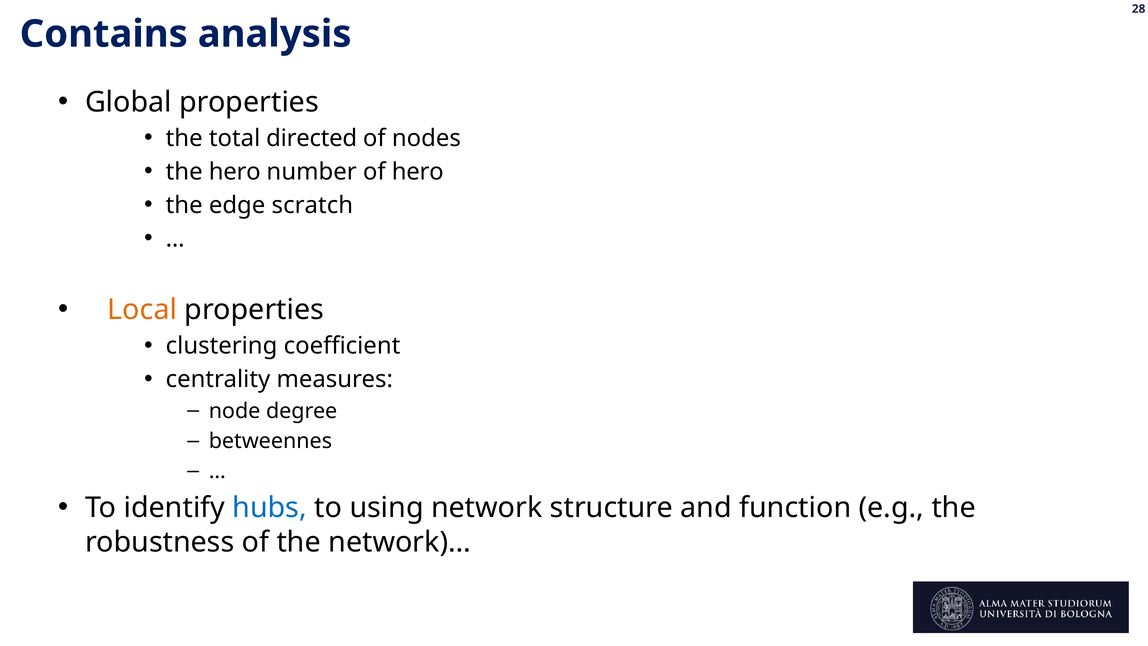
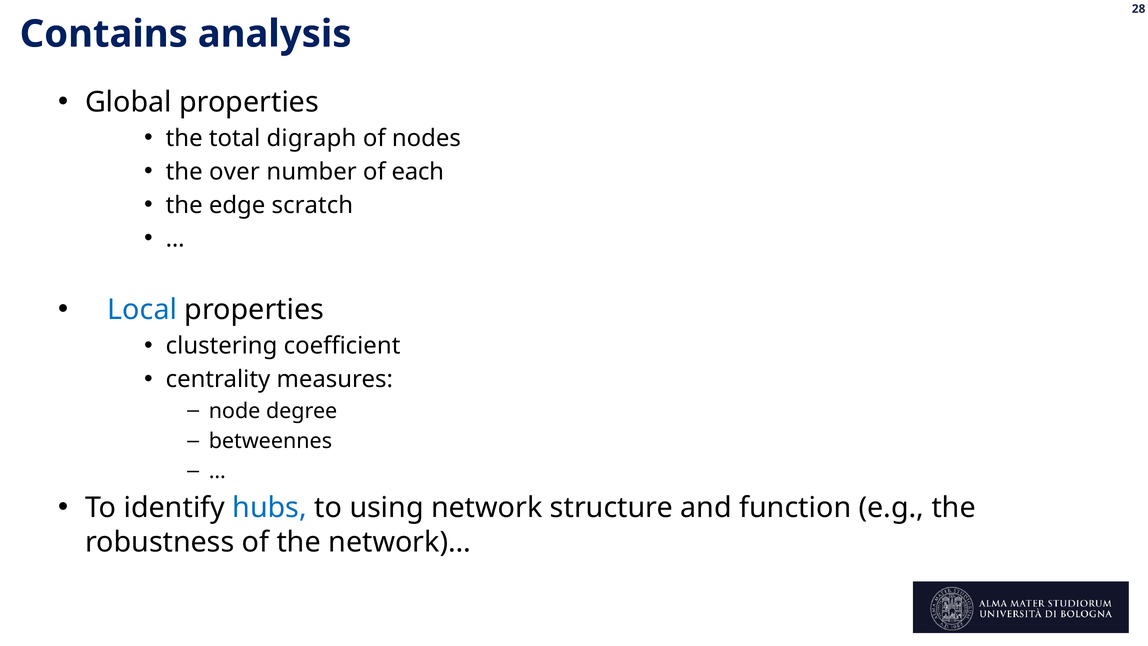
directed: directed -> digraph
the hero: hero -> over
of hero: hero -> each
Local colour: orange -> blue
